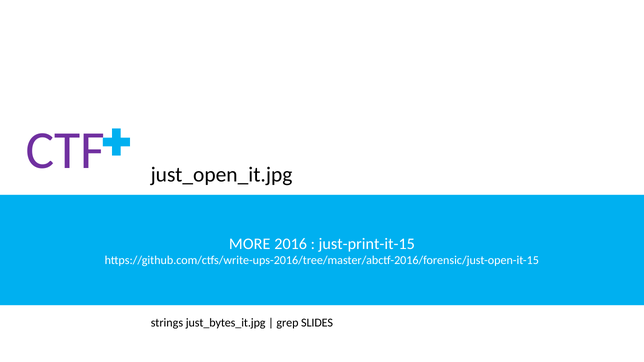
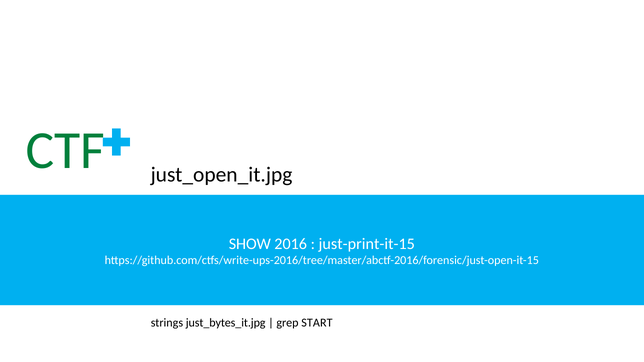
CTF colour: purple -> green
MORE: MORE -> SHOW
SLIDES: SLIDES -> START
